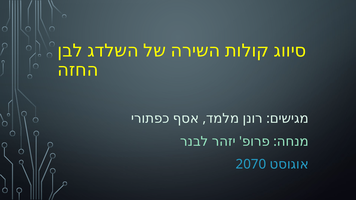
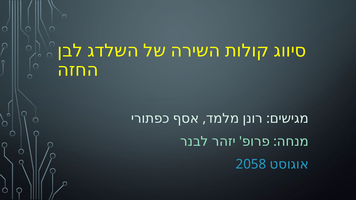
2070: 2070 -> 2058
